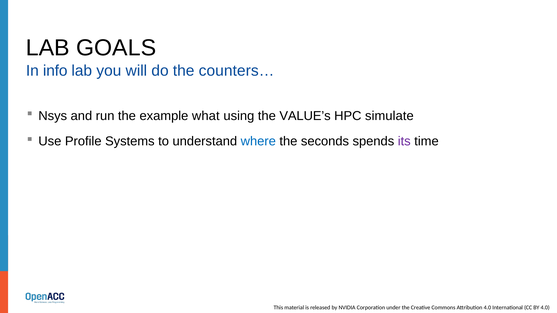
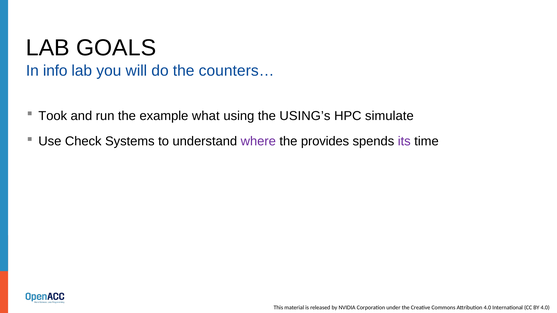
Nsys: Nsys -> Took
VALUE’s: VALUE’s -> USING’s
Profile: Profile -> Check
where colour: blue -> purple
seconds: seconds -> provides
